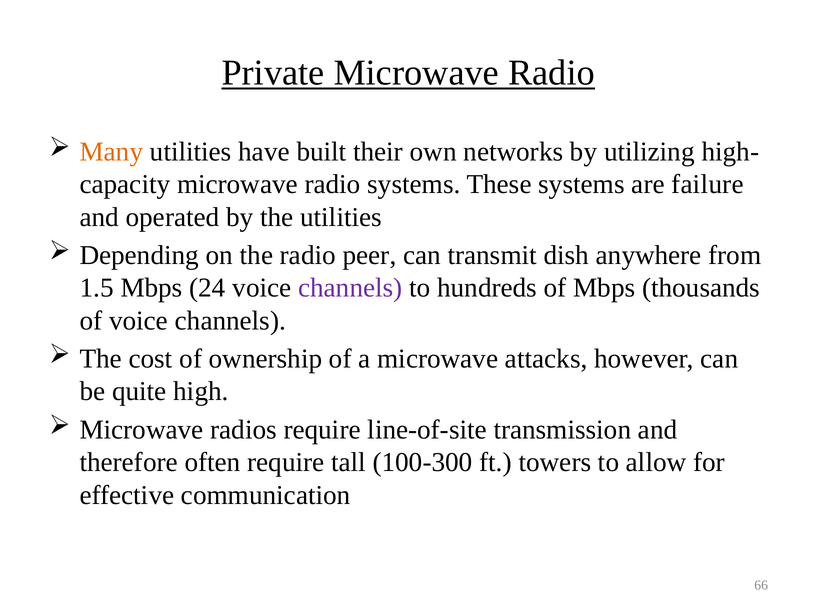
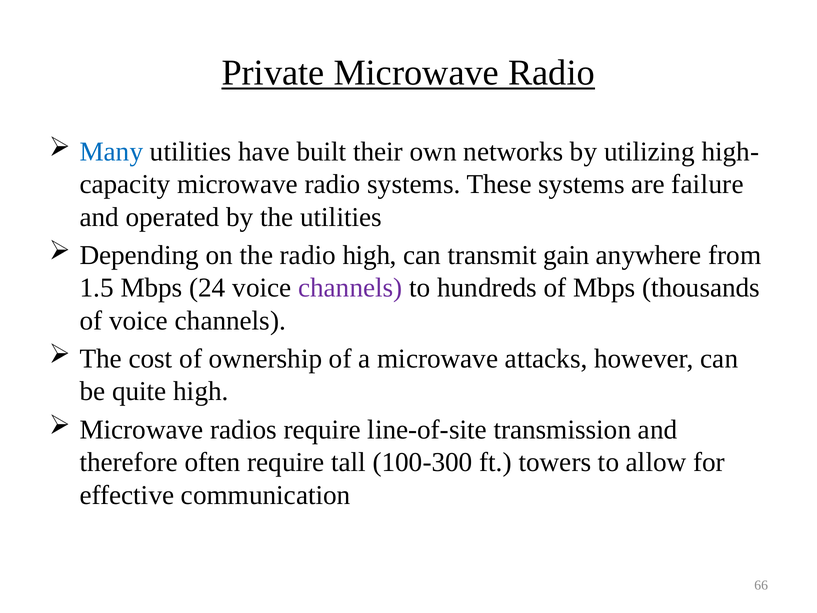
Many colour: orange -> blue
radio peer: peer -> high
dish: dish -> gain
